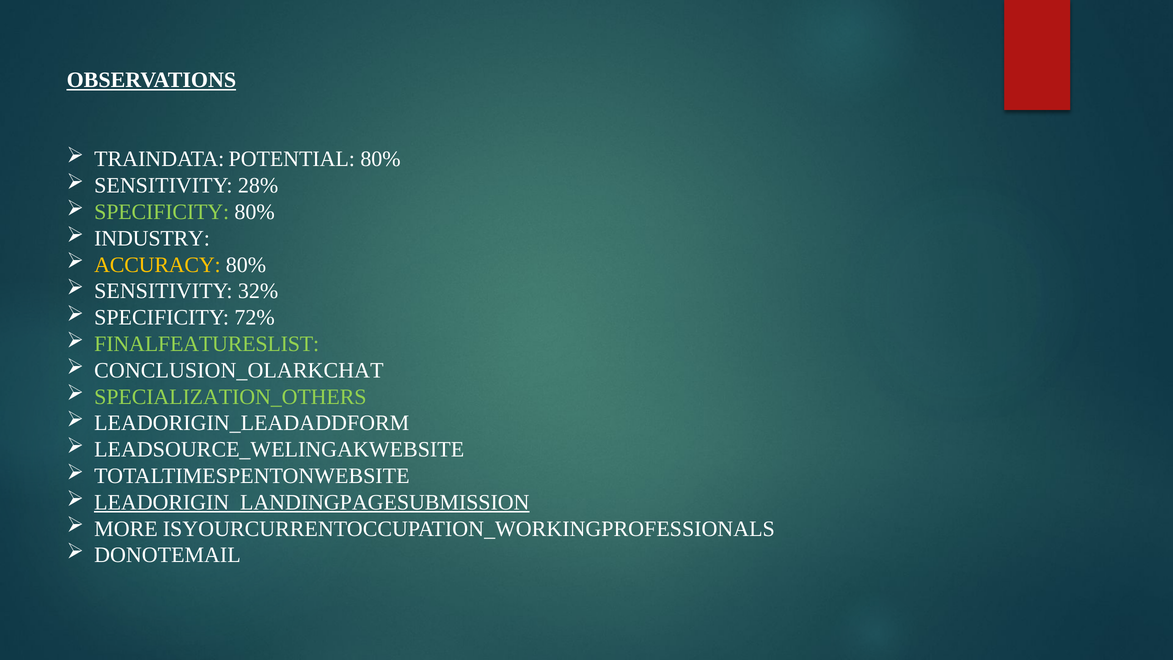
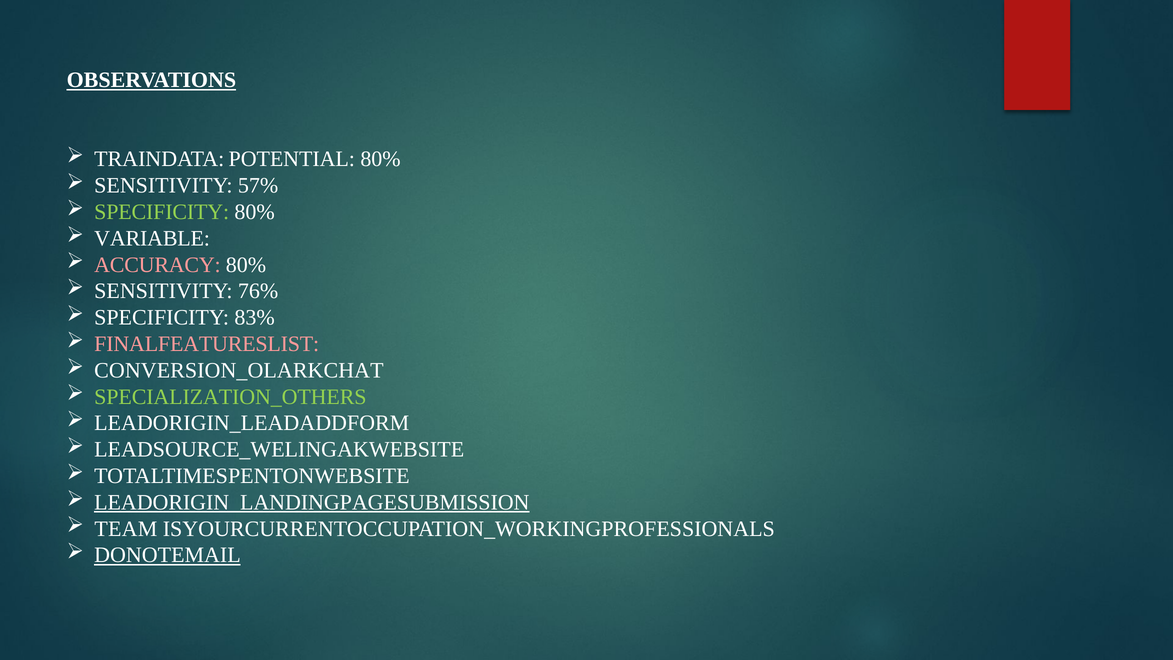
28%: 28% -> 57%
INDUSTRY: INDUSTRY -> VARIABLE
ACCURACY colour: yellow -> pink
32%: 32% -> 76%
72%: 72% -> 83%
FINALFEATURESLIST colour: light green -> pink
CONCLUSION_OLARKCHAT: CONCLUSION_OLARKCHAT -> CONVERSION_OLARKCHAT
MORE: MORE -> TEAM
DONOTEMAIL underline: none -> present
